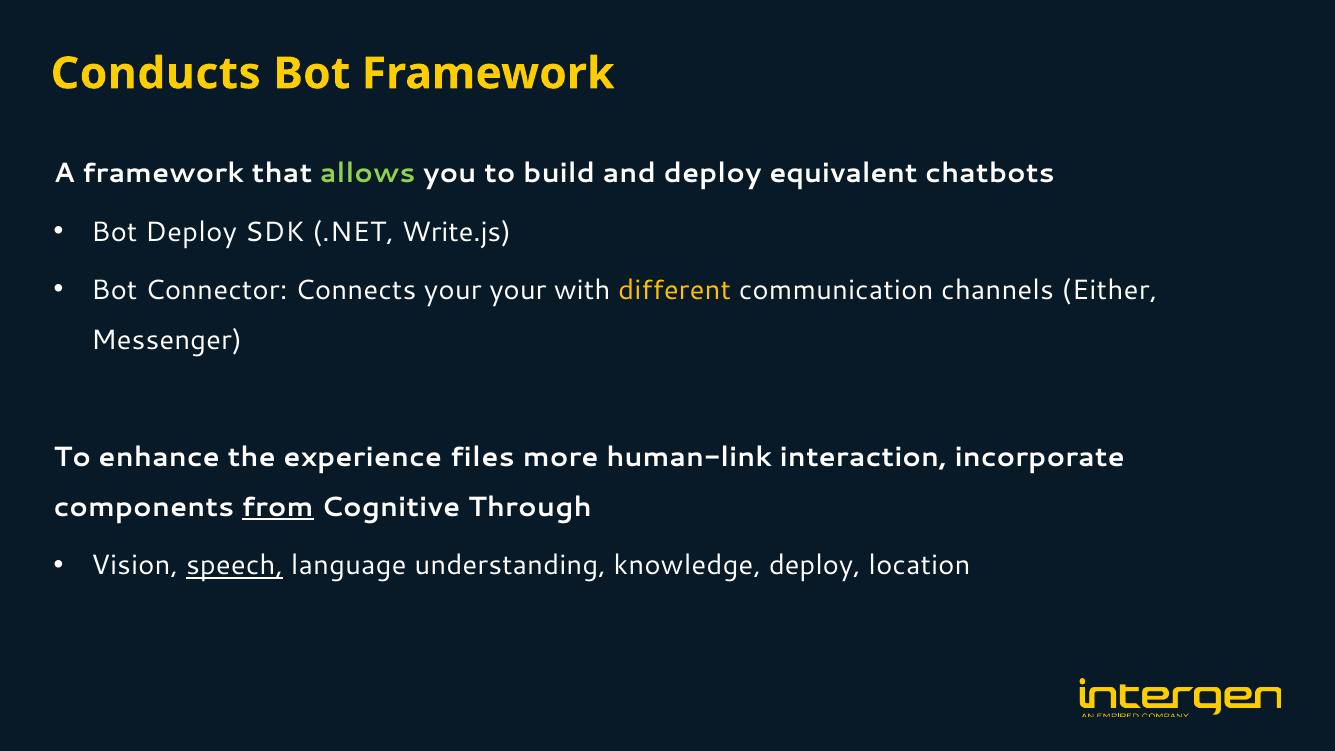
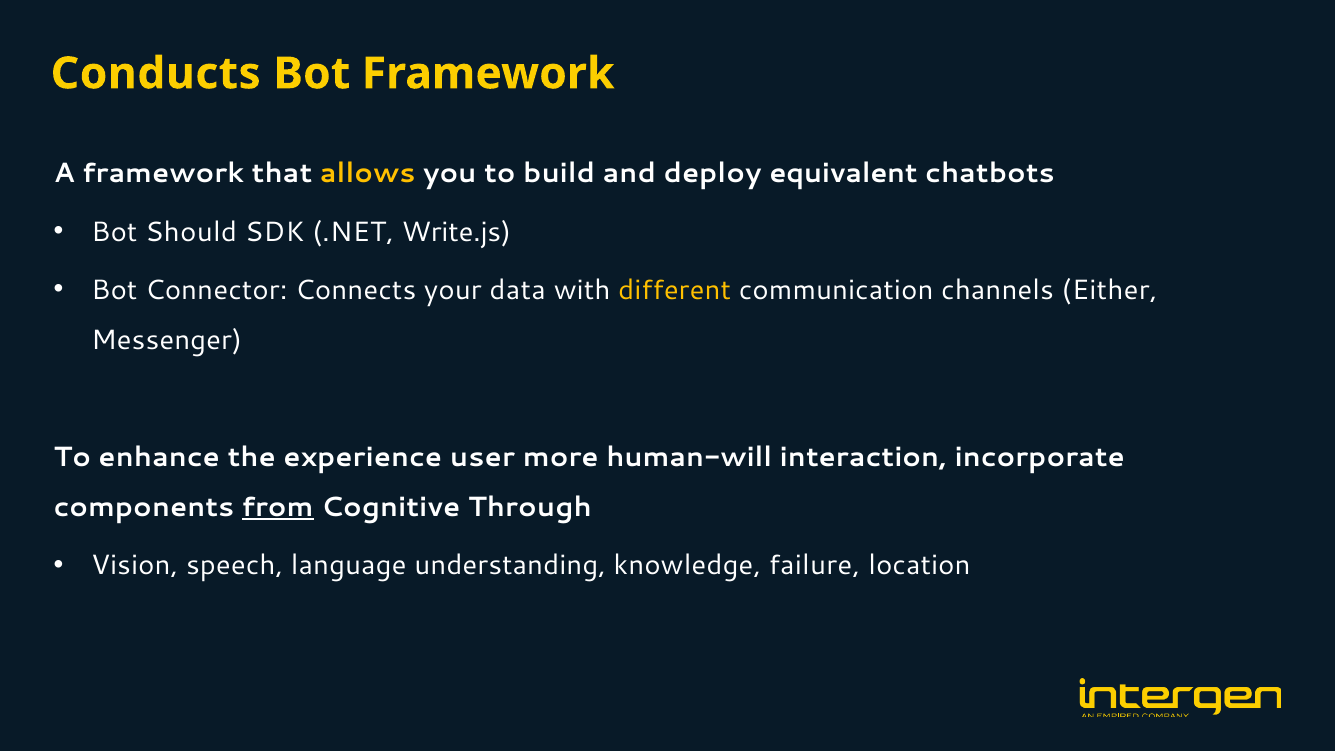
allows colour: light green -> yellow
Bot Deploy: Deploy -> Should
your your: your -> data
files: files -> user
human-link: human-link -> human-will
speech underline: present -> none
knowledge deploy: deploy -> failure
